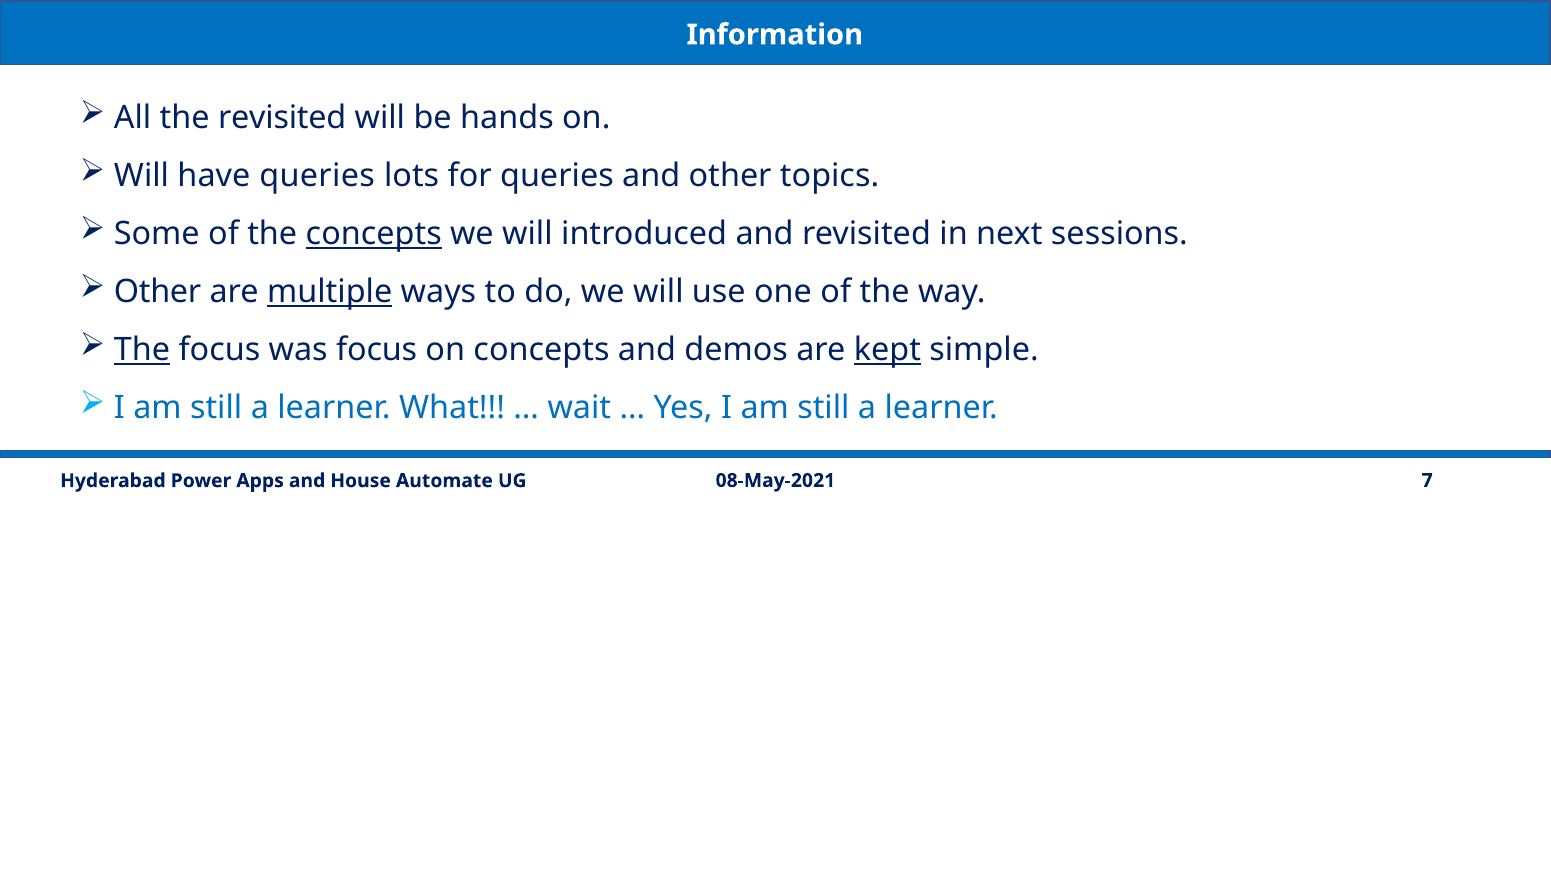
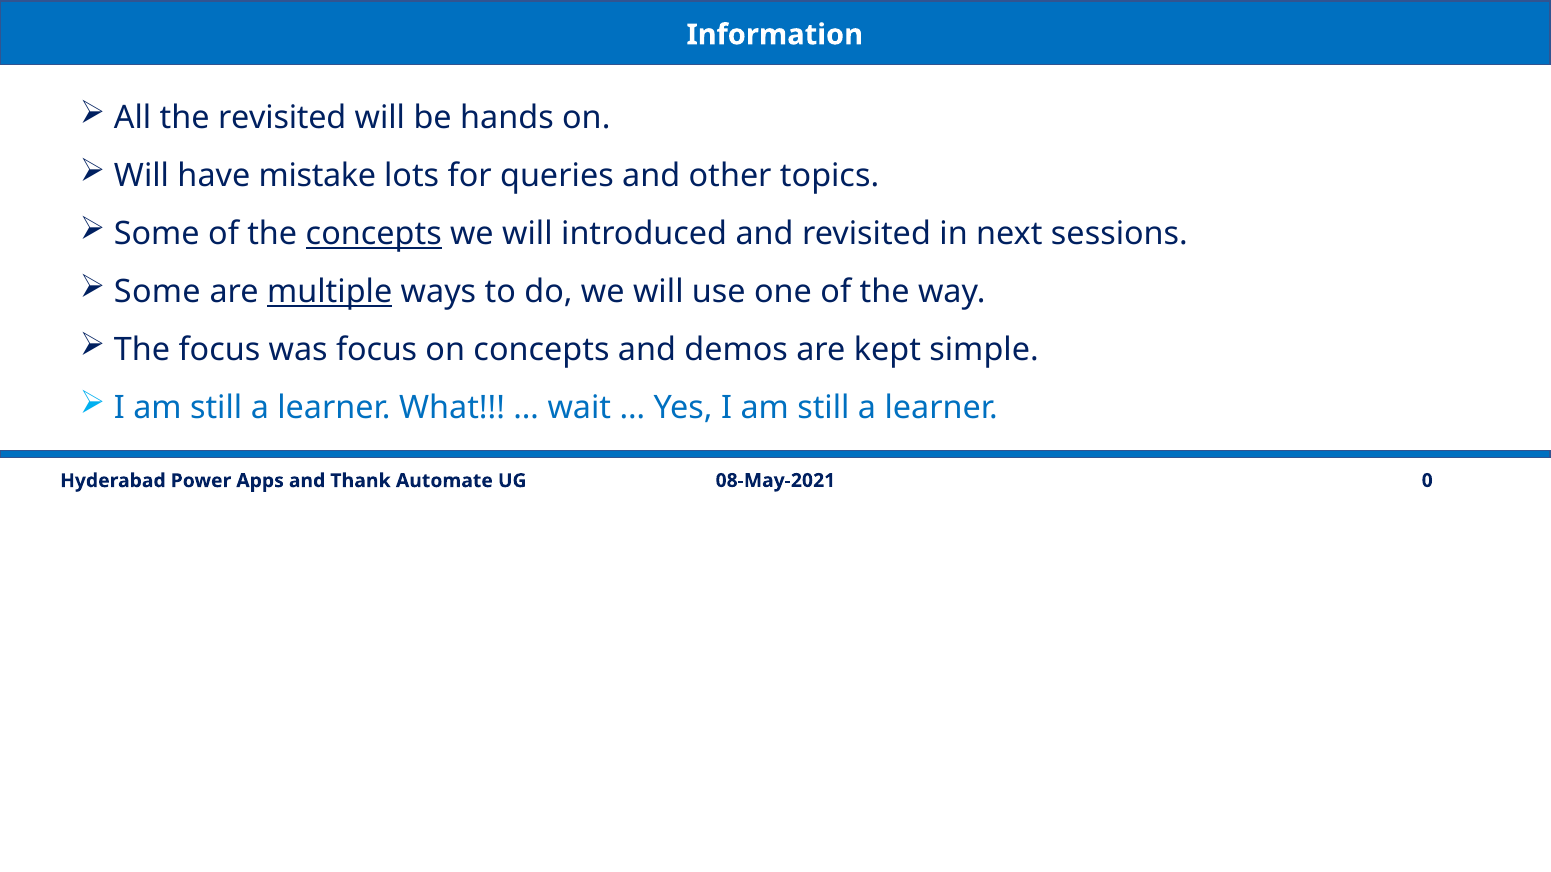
have queries: queries -> mistake
Other at (158, 292): Other -> Some
The at (142, 350) underline: present -> none
kept underline: present -> none
7: 7 -> 0
House: House -> Thank
